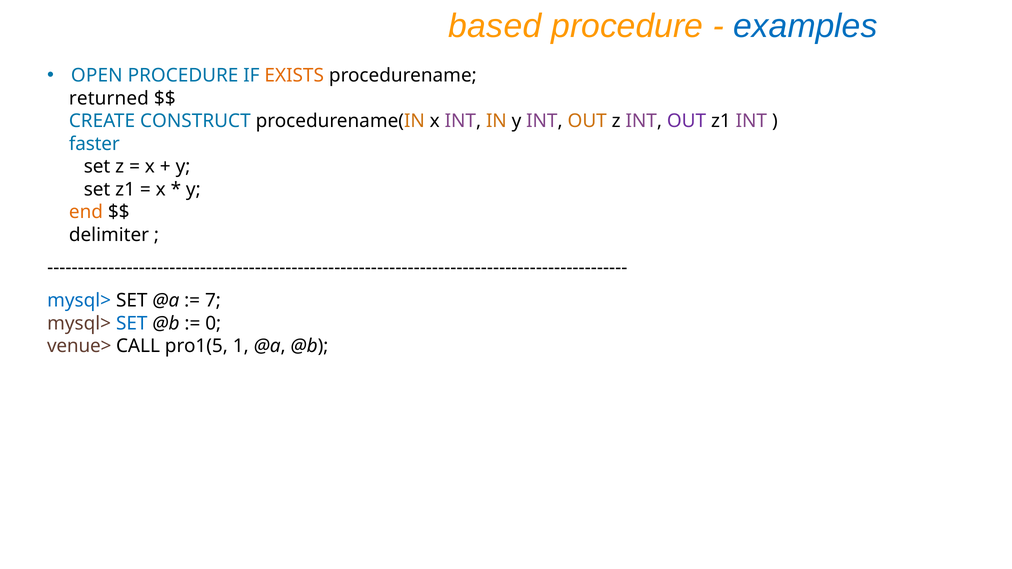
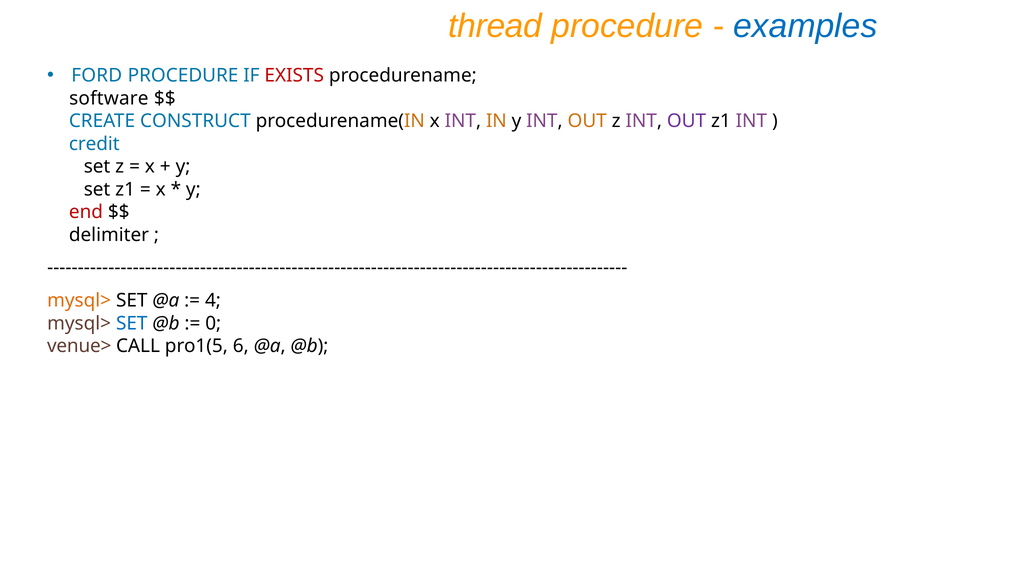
based: based -> thread
OPEN: OPEN -> FORD
EXISTS colour: orange -> red
returned: returned -> software
faster: faster -> credit
end colour: orange -> red
mysql> at (79, 301) colour: blue -> orange
7: 7 -> 4
1: 1 -> 6
